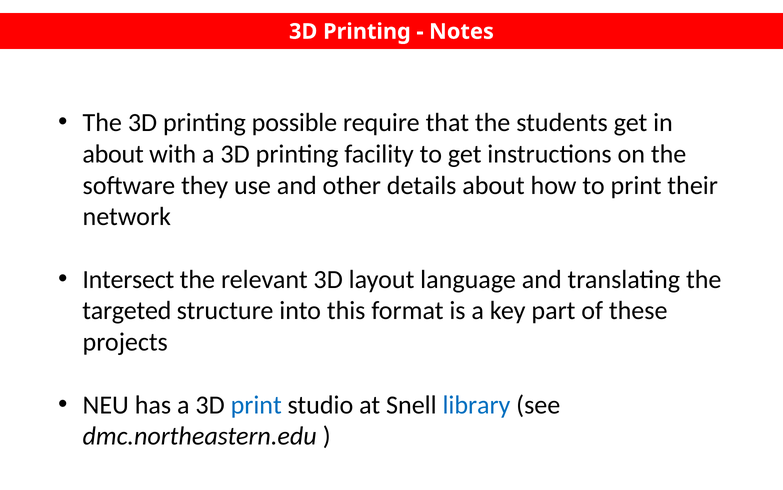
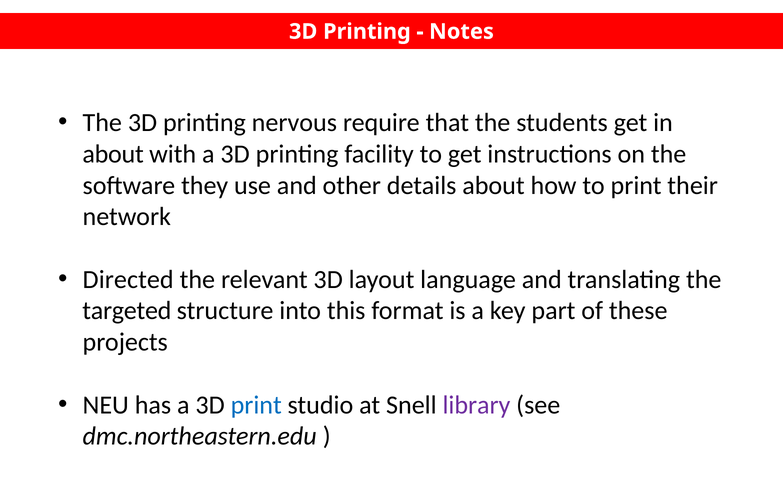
possible: possible -> nervous
Intersect: Intersect -> Directed
library colour: blue -> purple
